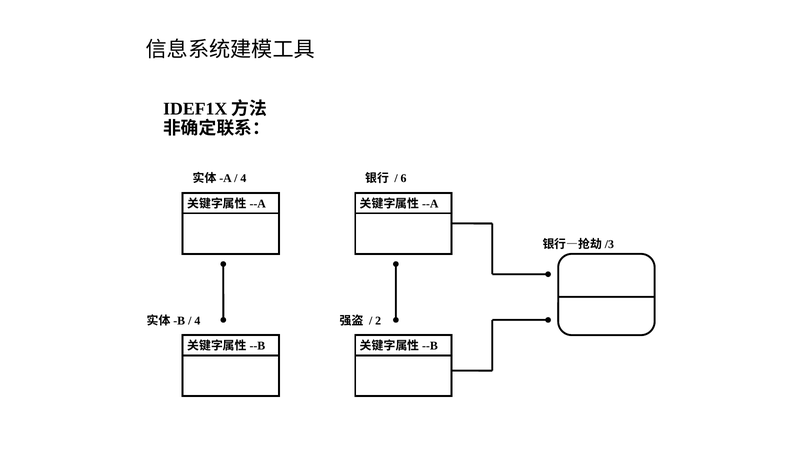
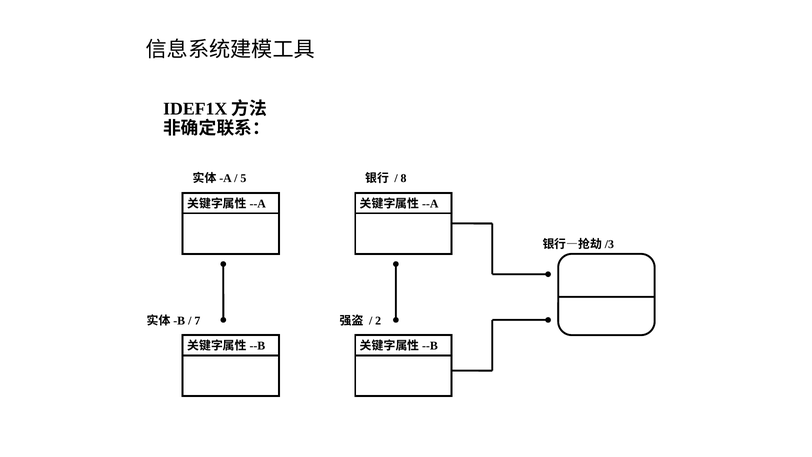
4 at (243, 178): 4 -> 5
6: 6 -> 8
4 at (197, 321): 4 -> 7
